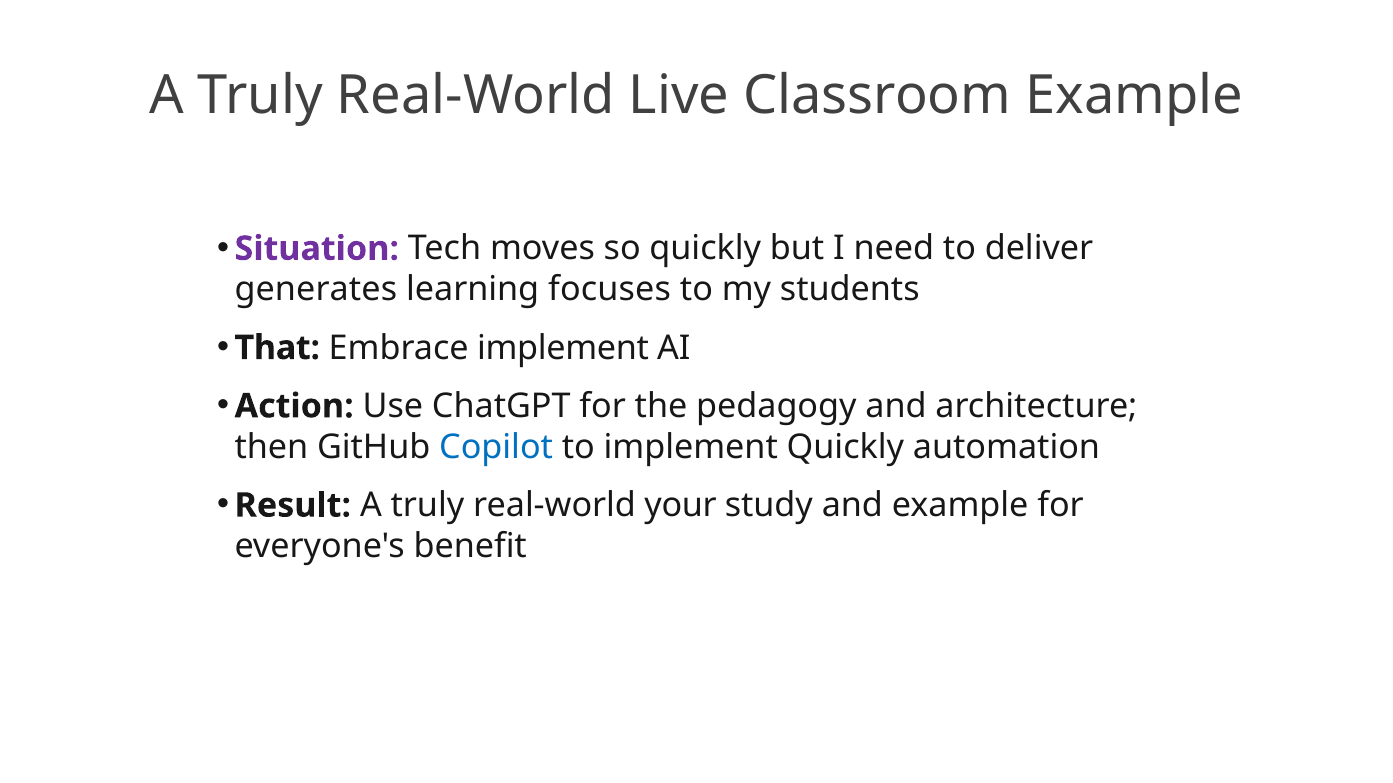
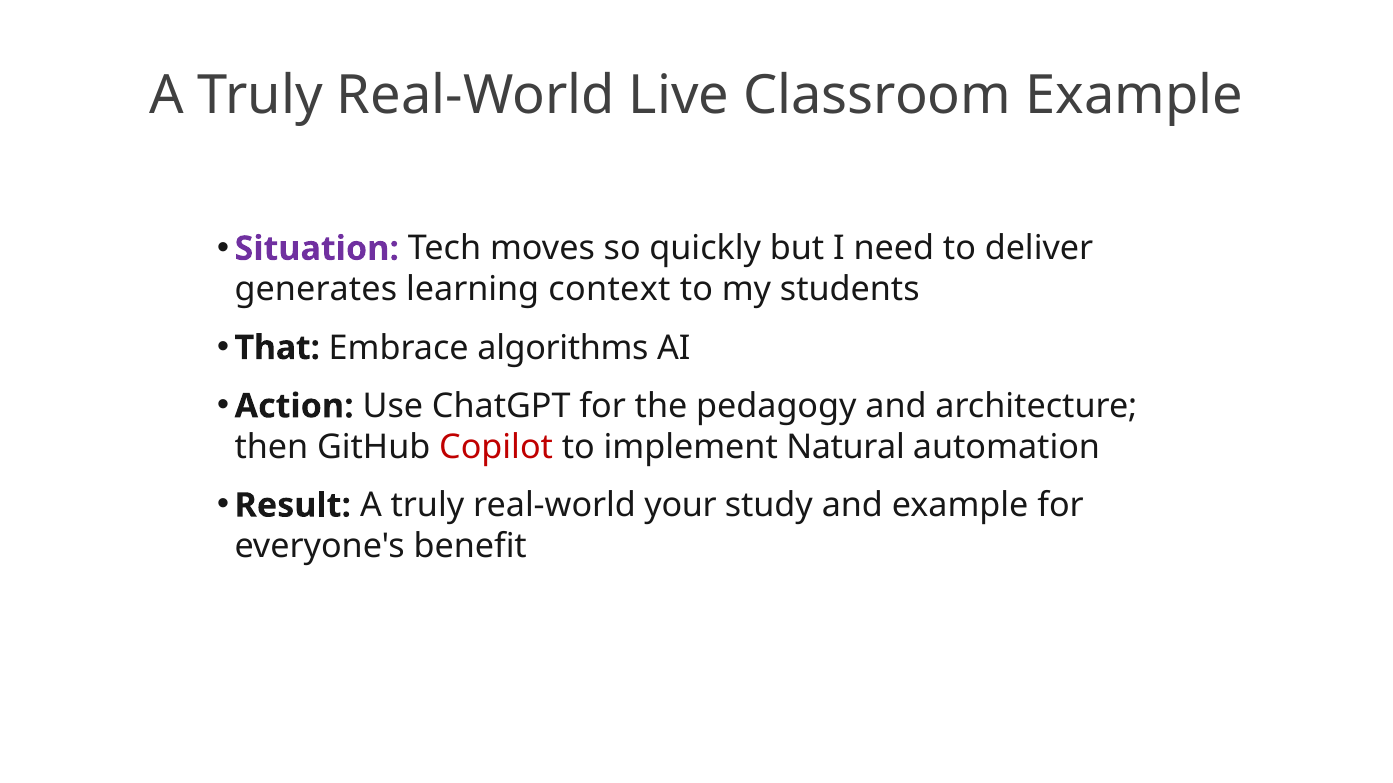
focuses: focuses -> context
Embrace implement: implement -> algorithms
Copilot colour: blue -> red
implement Quickly: Quickly -> Natural
